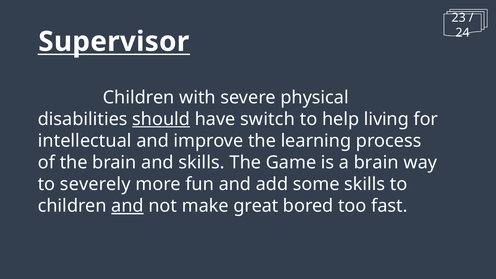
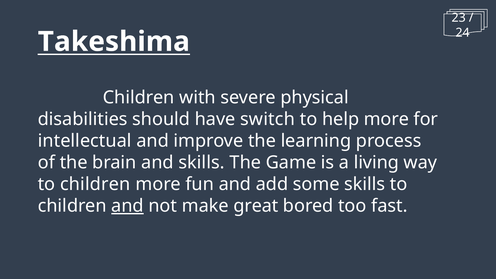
Supervisor: Supervisor -> Takeshima
should underline: present -> none
help living: living -> more
a brain: brain -> living
severely at (95, 184): severely -> children
